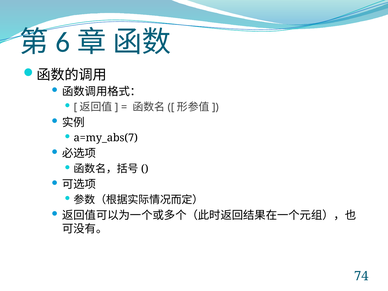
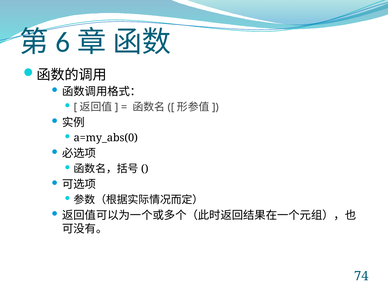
a=my_abs(7: a=my_abs(7 -> a=my_abs(0
